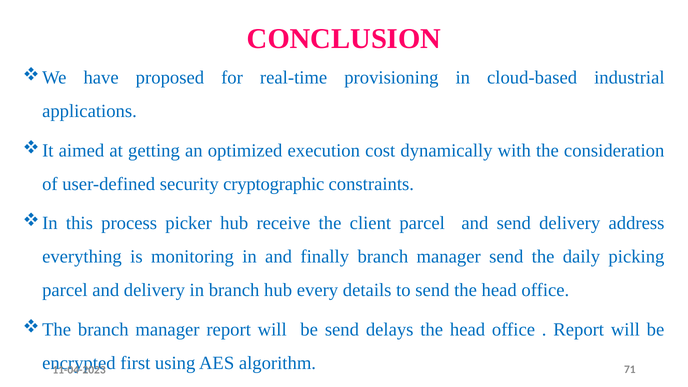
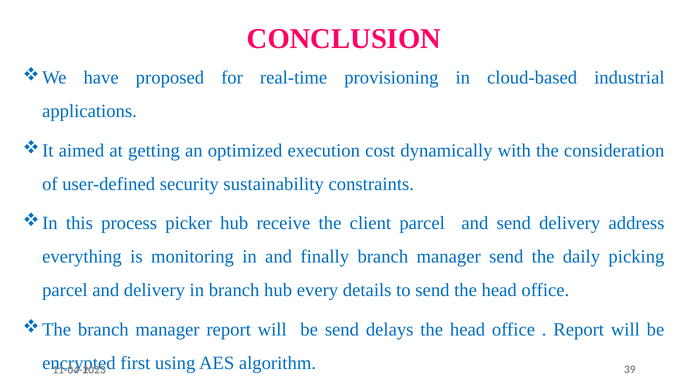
cryptographic: cryptographic -> sustainability
71: 71 -> 39
